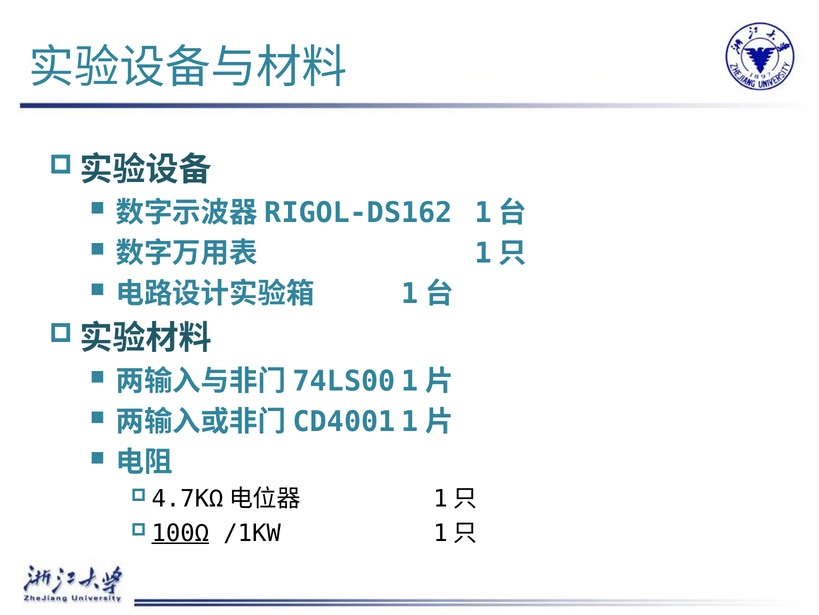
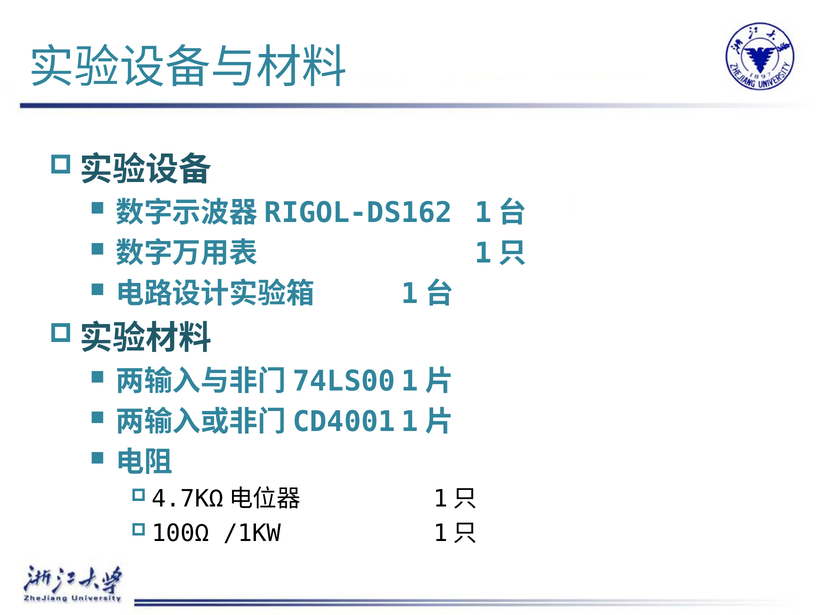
100Ω underline: present -> none
